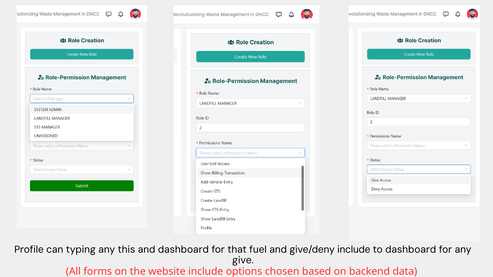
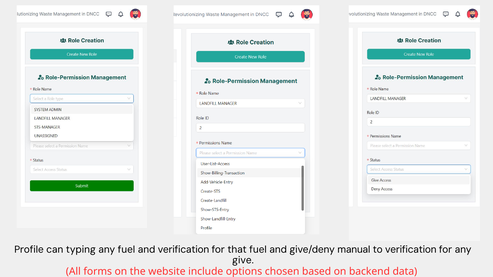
any this: this -> fuel
and dashboard: dashboard -> verification
give/deny include: include -> manual
to dashboard: dashboard -> verification
